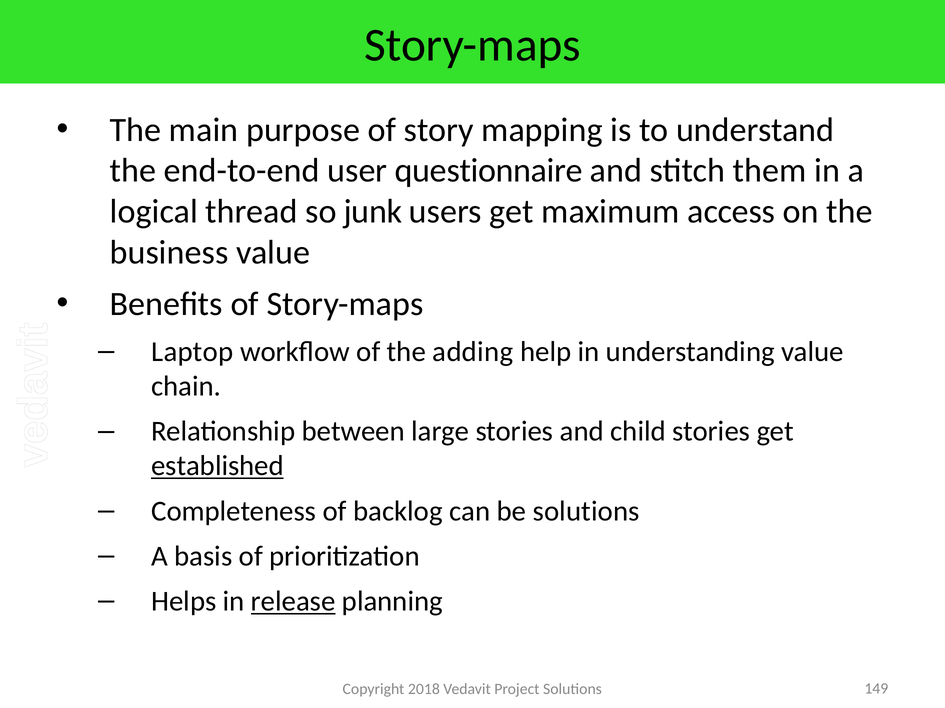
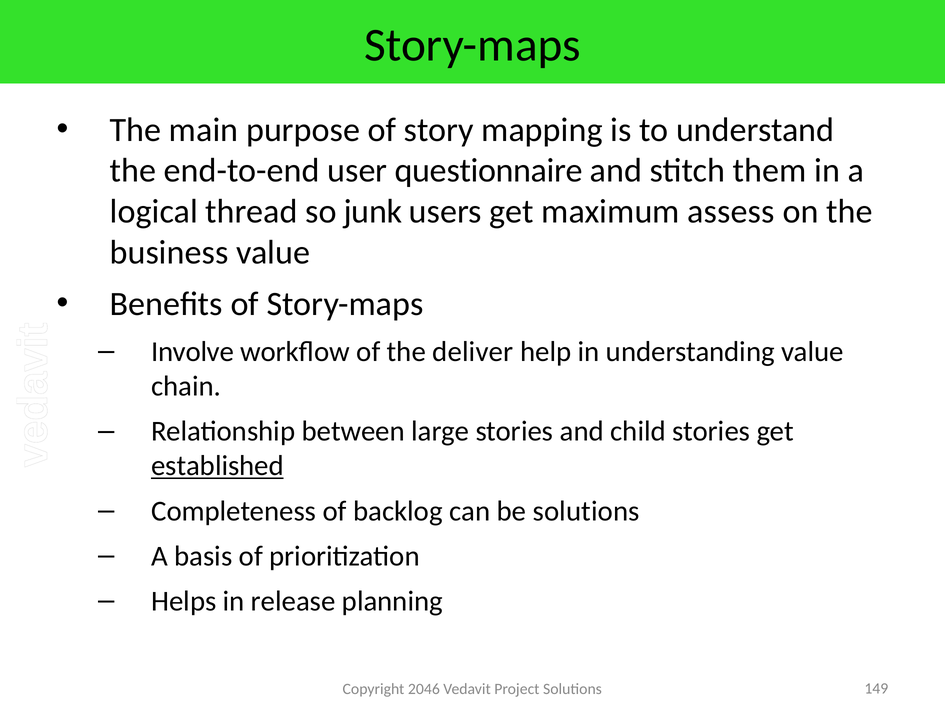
access: access -> assess
Laptop: Laptop -> Involve
adding: adding -> deliver
release underline: present -> none
2018: 2018 -> 2046
